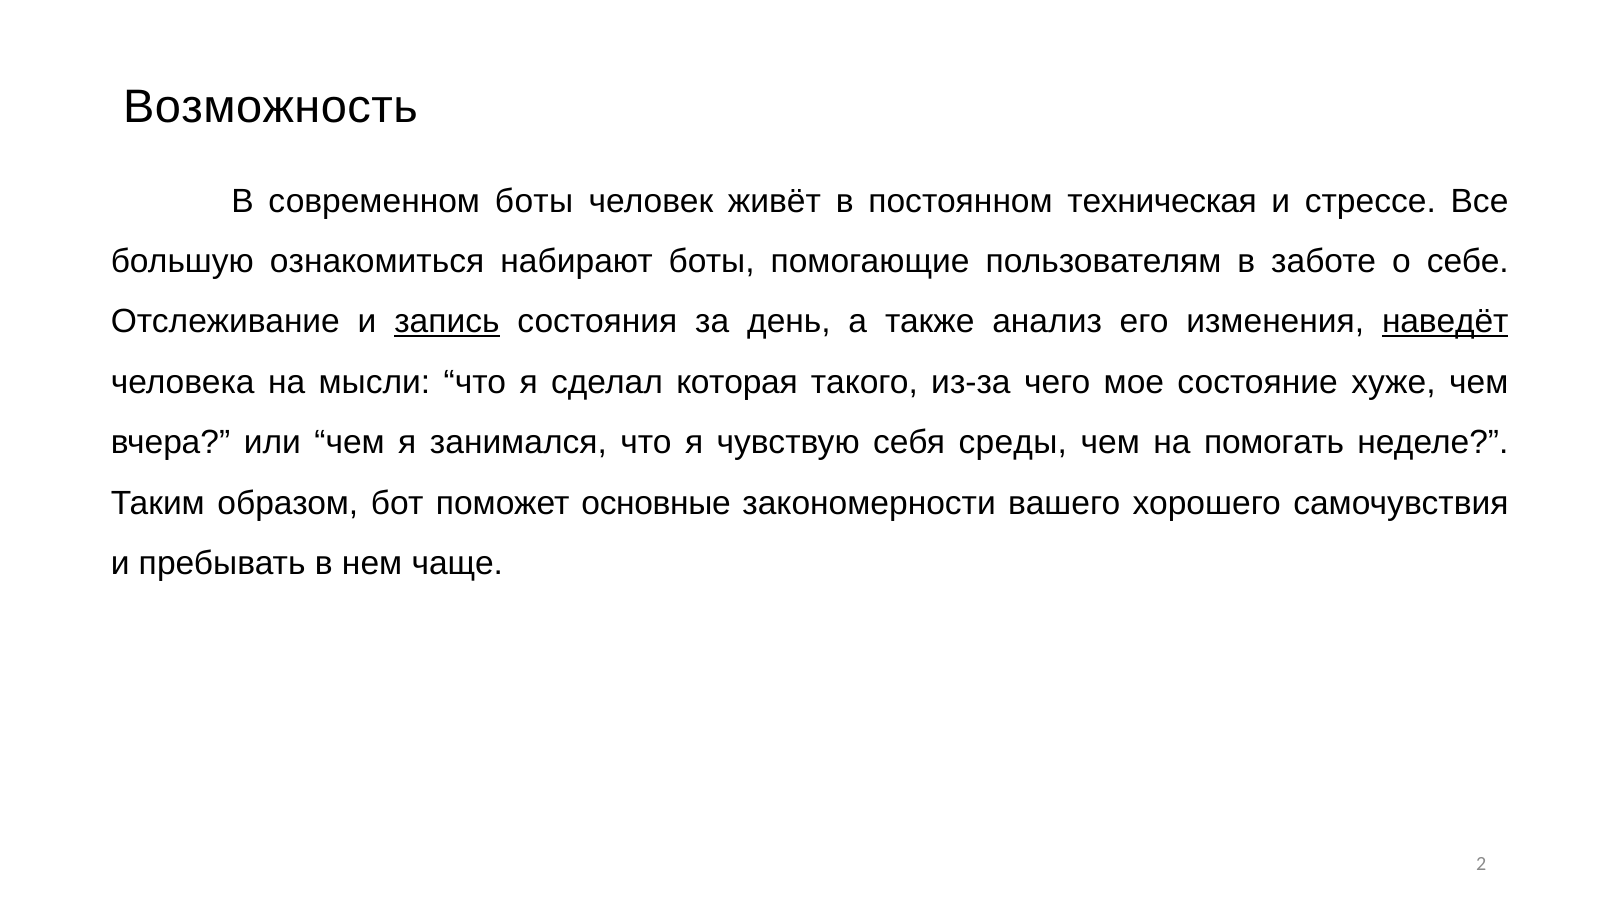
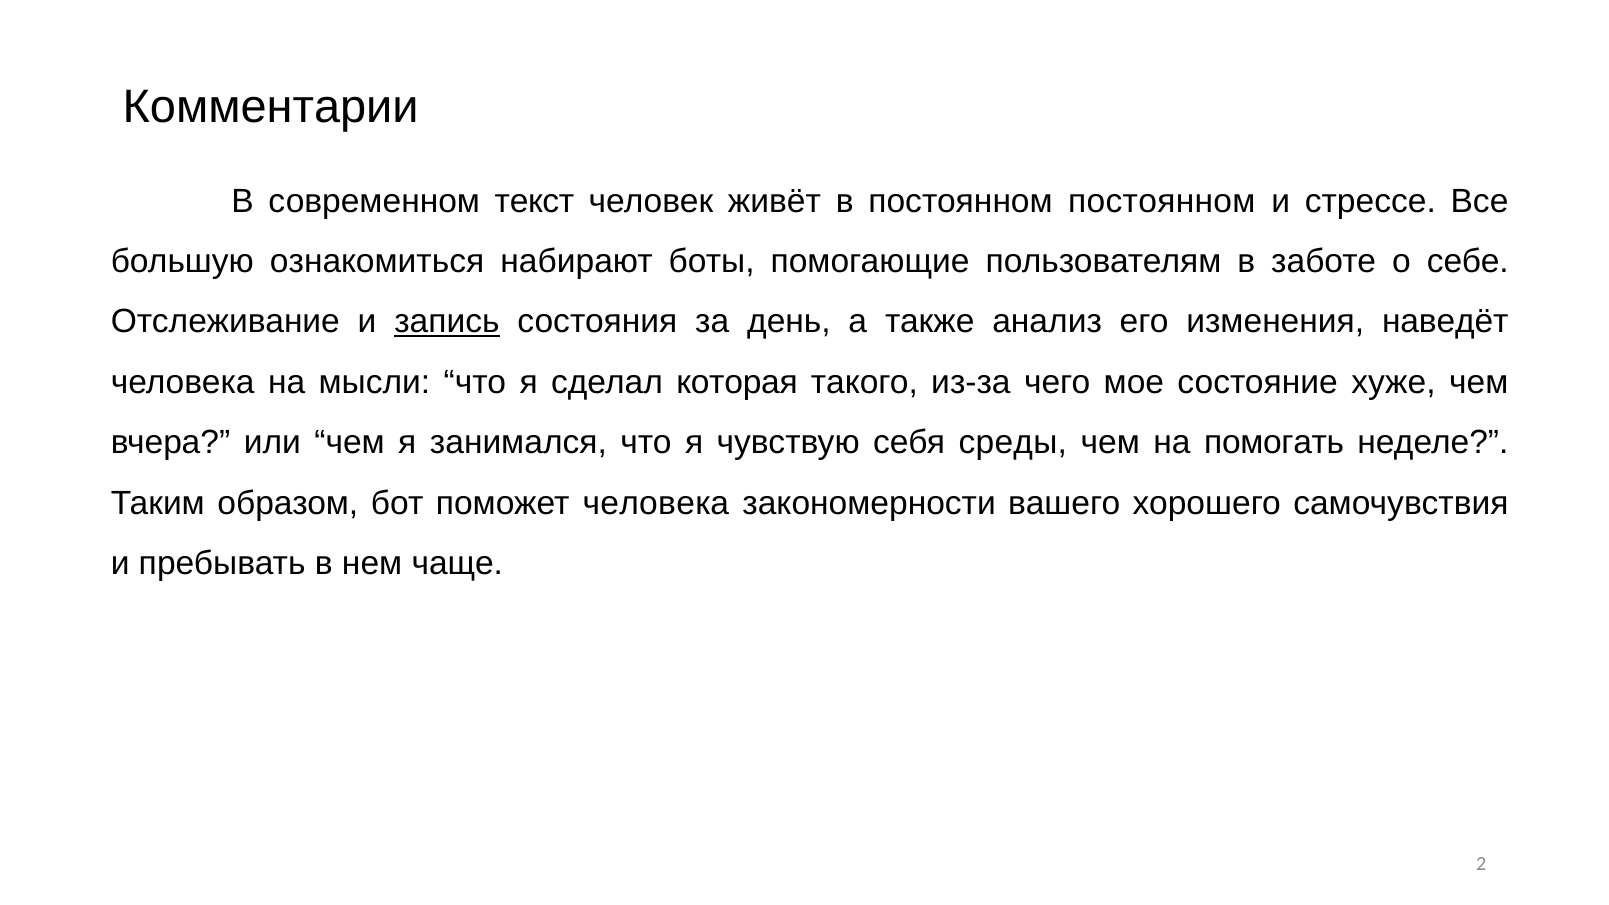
Возможность: Возможность -> Комментарии
современном боты: боты -> текст
постоянном техническая: техническая -> постоянном
наведёт underline: present -> none
поможет основные: основные -> человека
